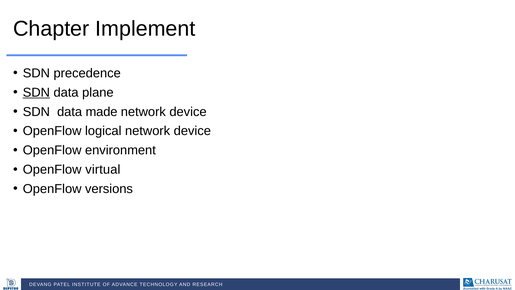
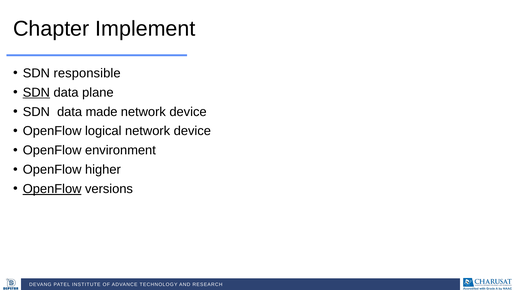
precedence: precedence -> responsible
virtual: virtual -> higher
OpenFlow at (52, 189) underline: none -> present
